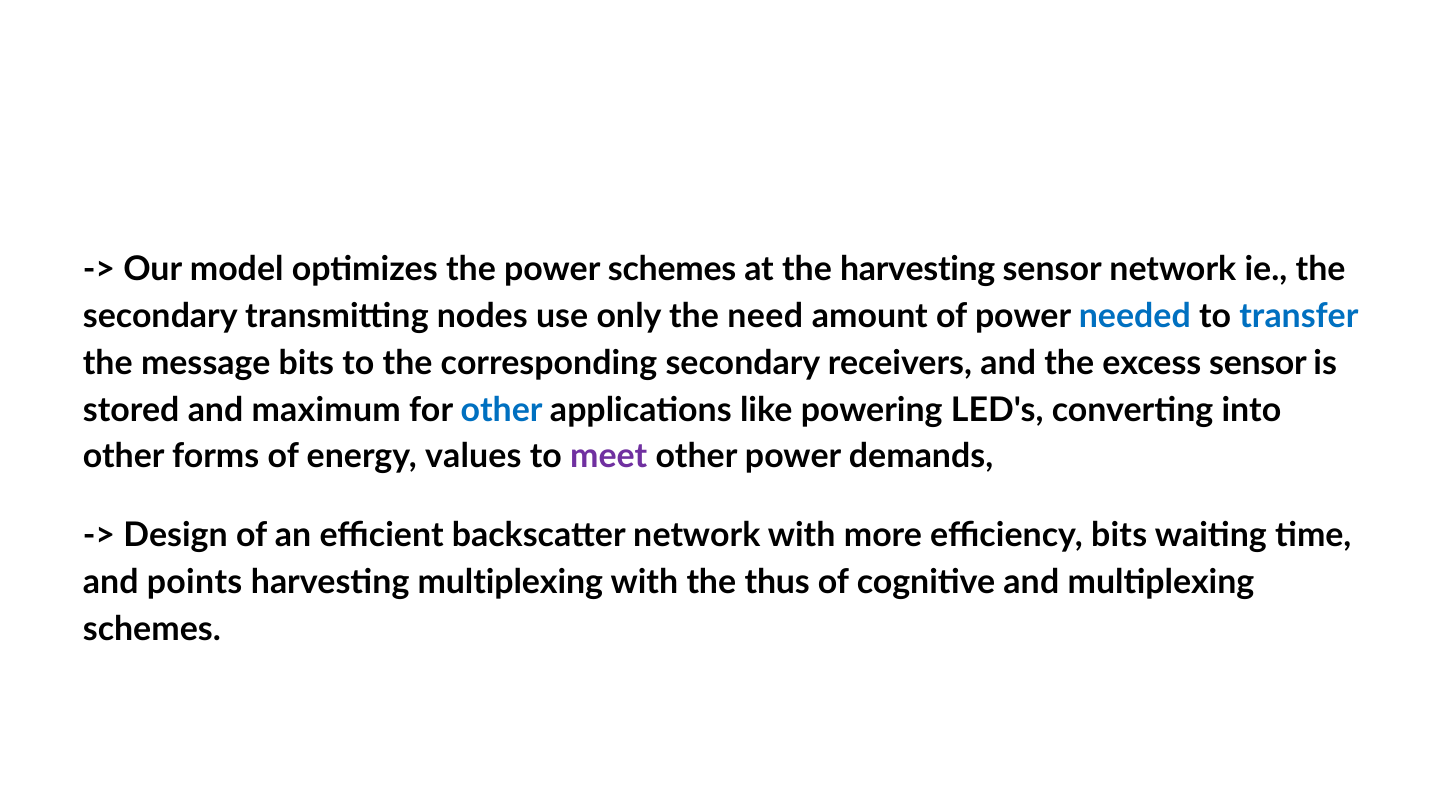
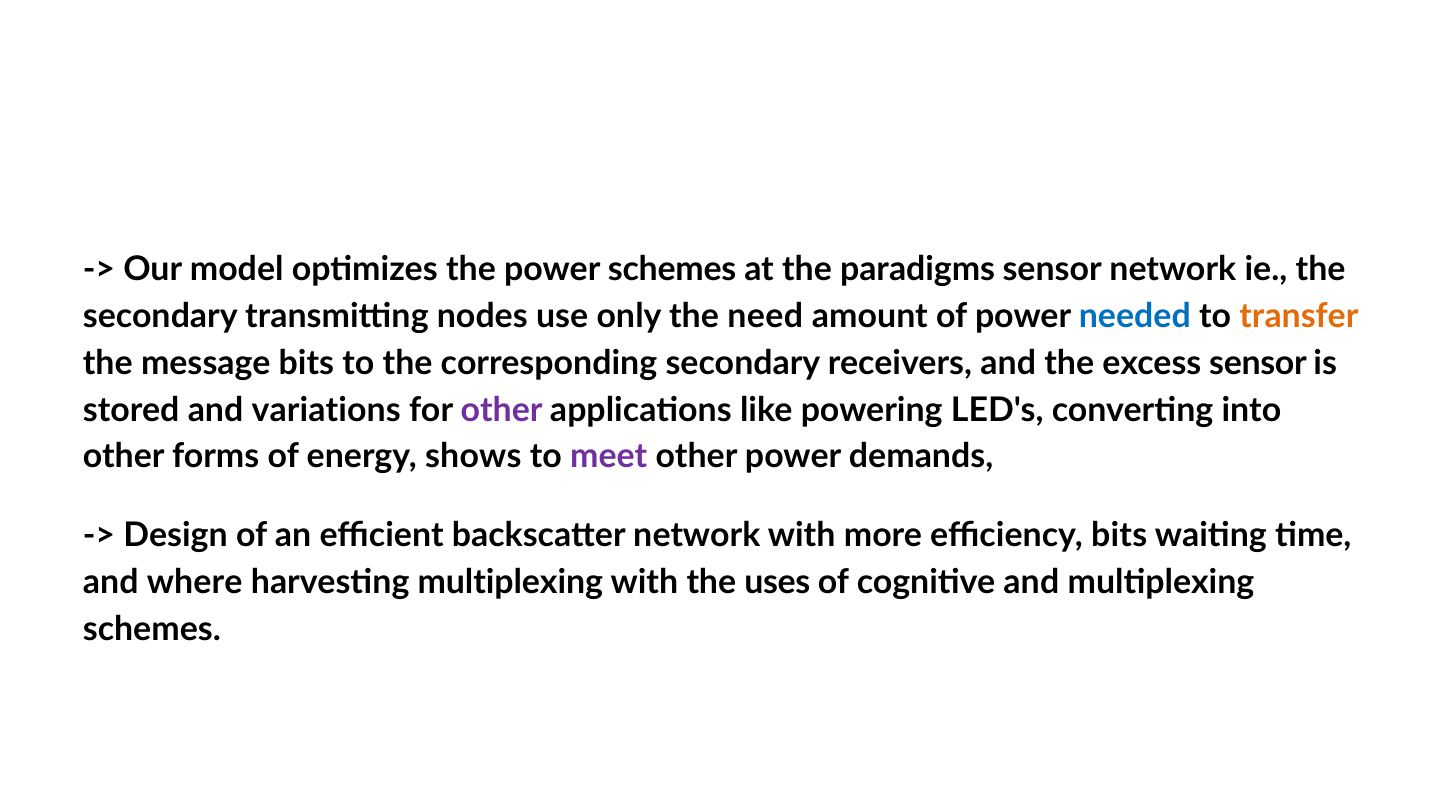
the harvesting: harvesting -> paradigms
transfer colour: blue -> orange
maximum: maximum -> variations
other at (502, 410) colour: blue -> purple
values: values -> shows
points: points -> where
thus: thus -> uses
